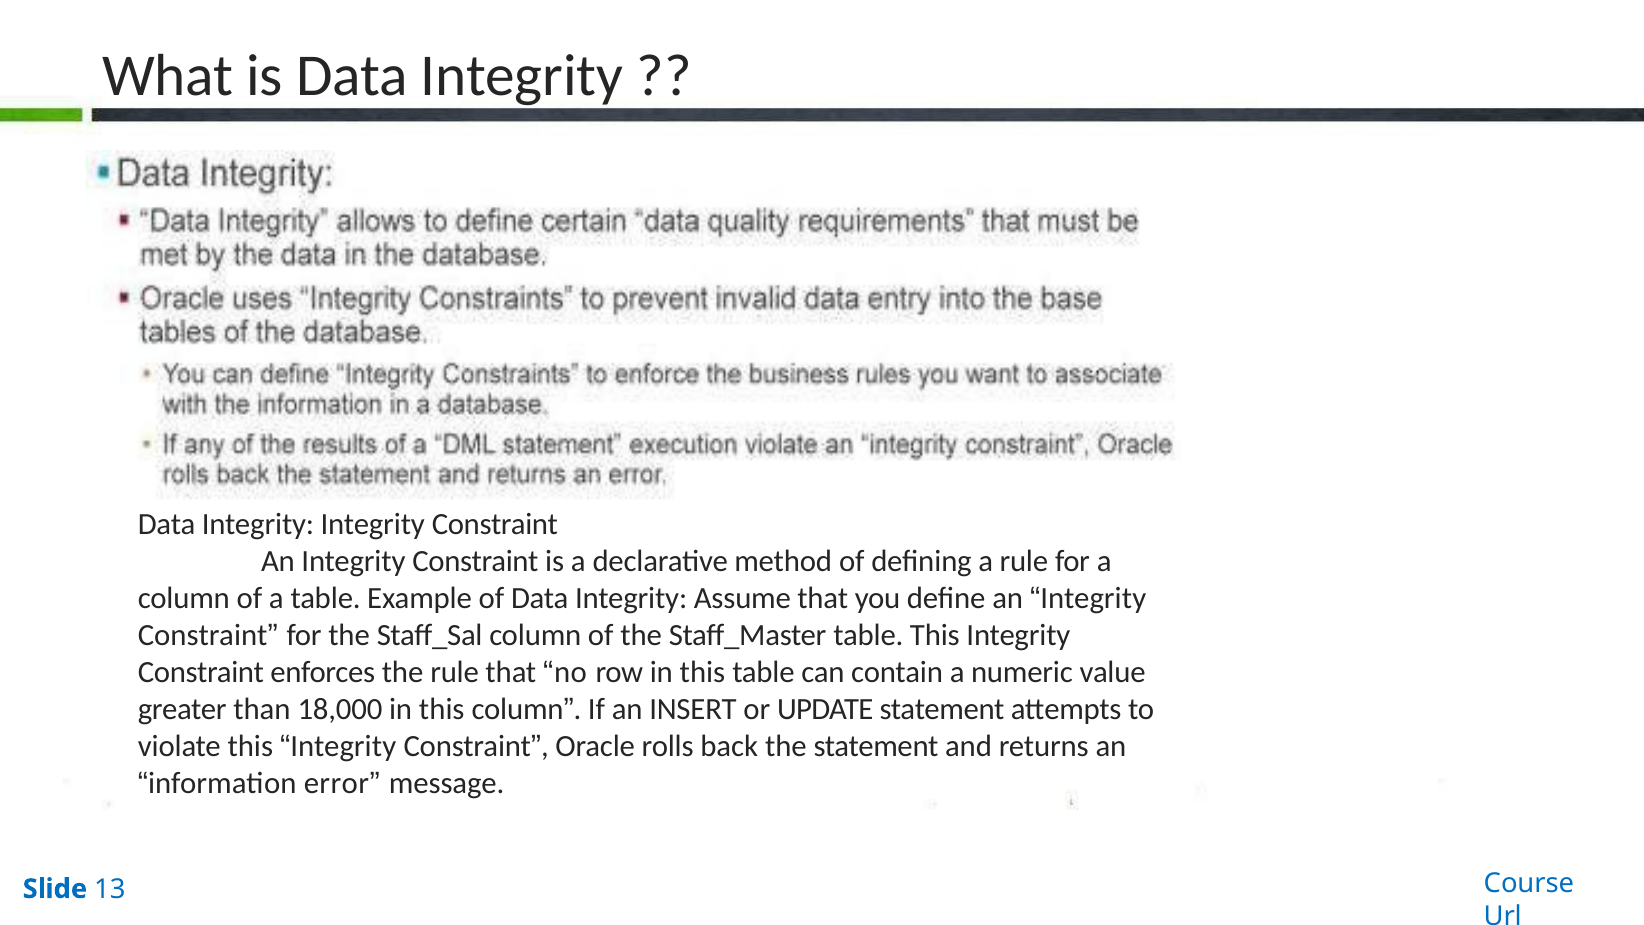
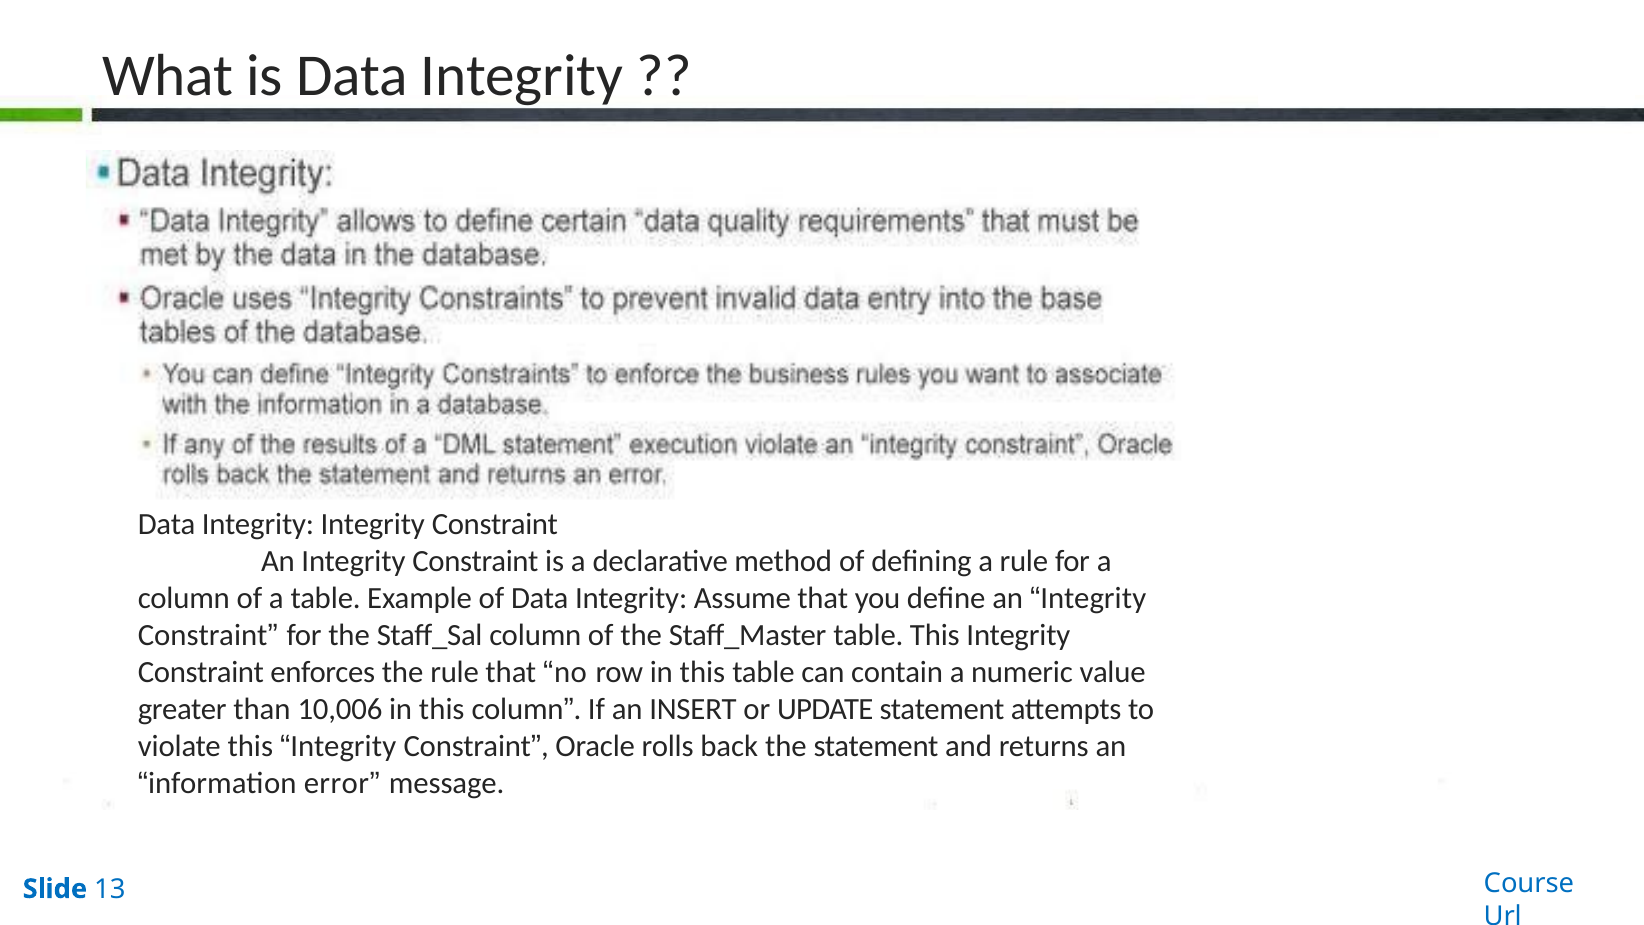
18,000: 18,000 -> 10,006
